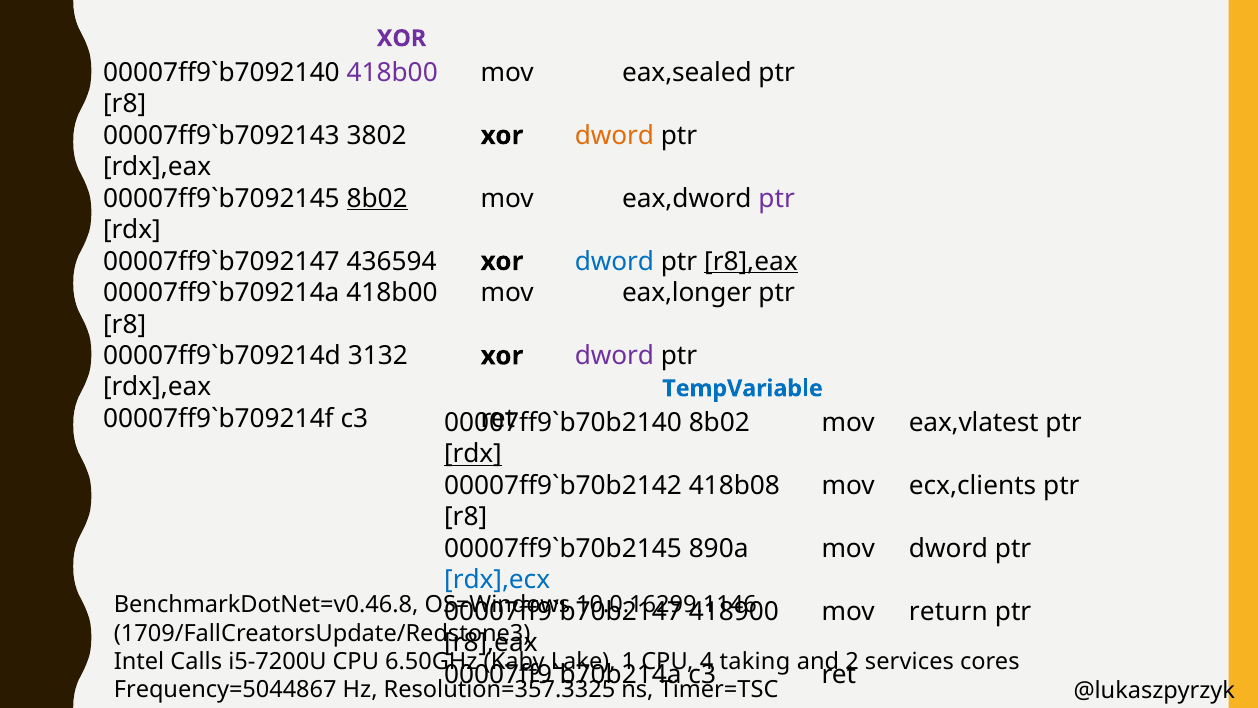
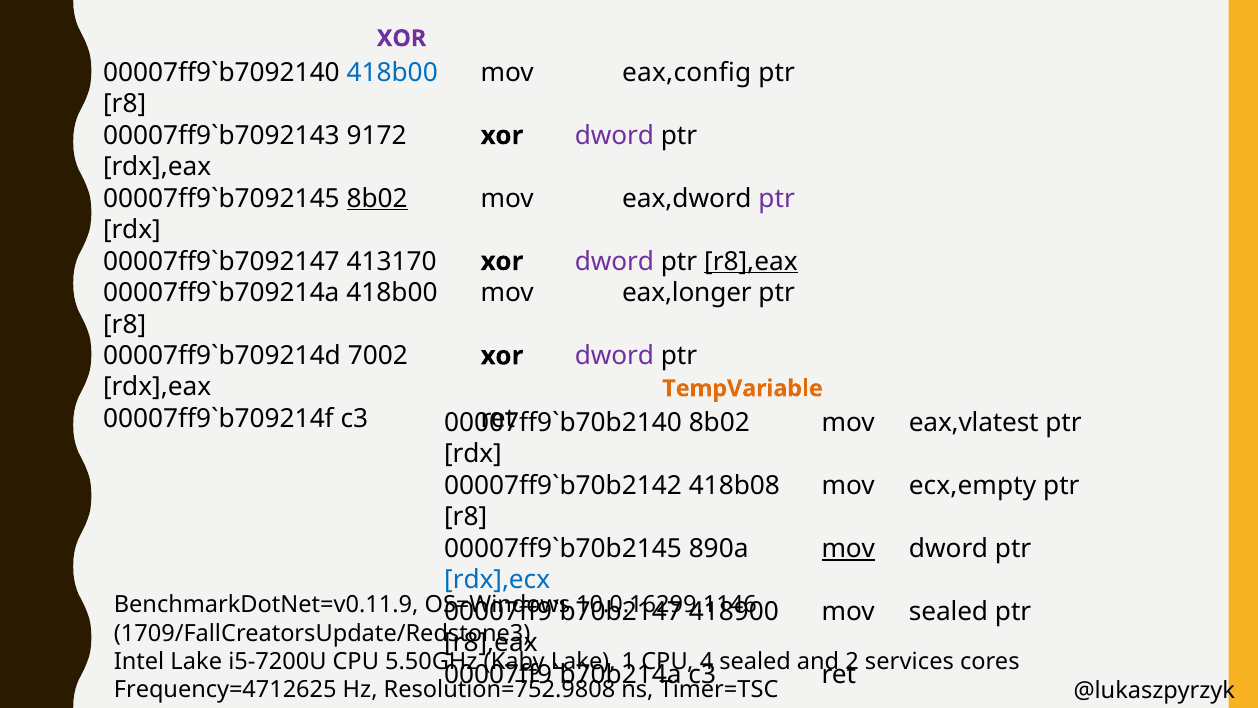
418b00 at (392, 72) colour: purple -> blue
eax,sealed: eax,sealed -> eax,config
3802: 3802 -> 9172
dword at (614, 135) colour: orange -> purple
436594: 436594 -> 413170
dword at (614, 261) colour: blue -> purple
3132: 3132 -> 7002
TempVariable colour: blue -> orange
rdx at (473, 454) underline: present -> none
ecx,clients: ecx,clients -> ecx,empty
mov at (848, 548) underline: none -> present
BenchmarkDotNet=v0.46.8: BenchmarkDotNet=v0.46.8 -> BenchmarkDotNet=v0.11.9
mov return: return -> sealed
Intel Calls: Calls -> Lake
6.50GHz: 6.50GHz -> 5.50GHz
taking at (755, 661): taking -> sealed
Frequency=5044867: Frequency=5044867 -> Frequency=4712625
Resolution=357.3325: Resolution=357.3325 -> Resolution=752.9808
